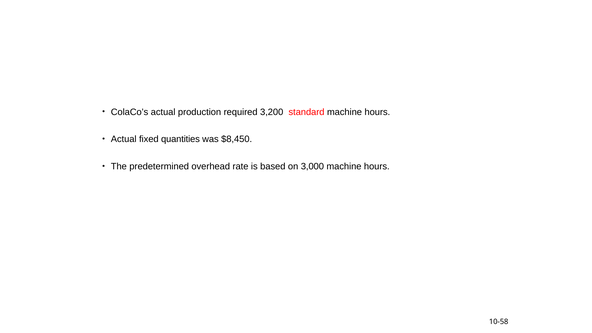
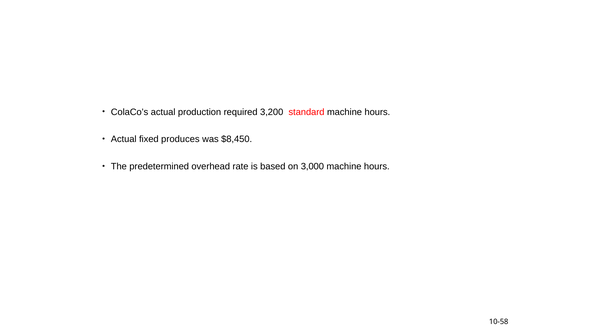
quantities: quantities -> produces
